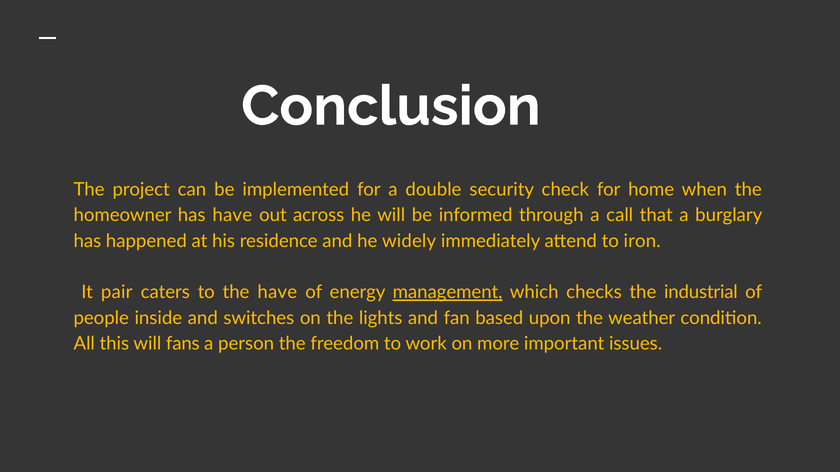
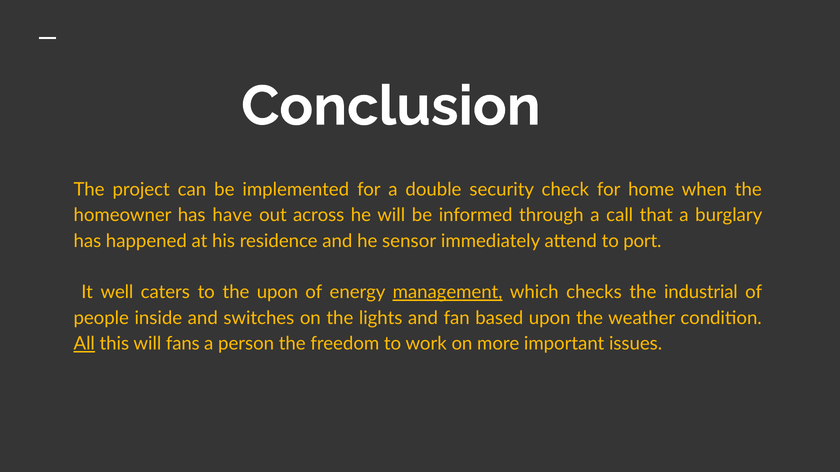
widely: widely -> sensor
iron: iron -> port
pair: pair -> well
the have: have -> upon
All underline: none -> present
